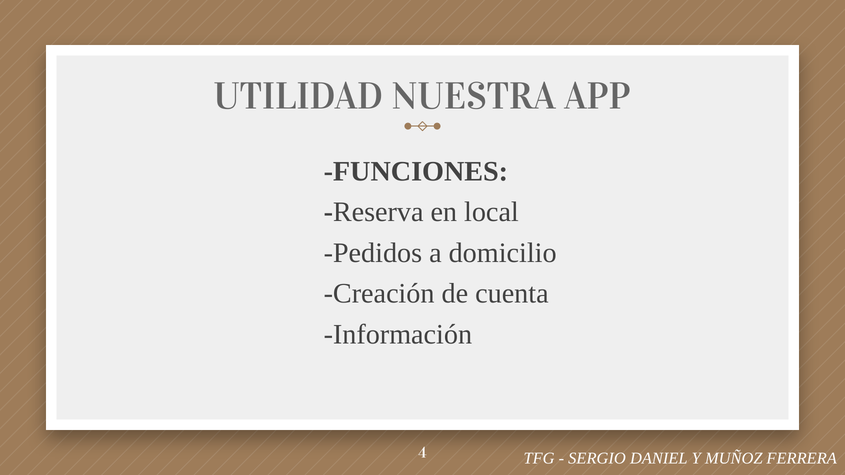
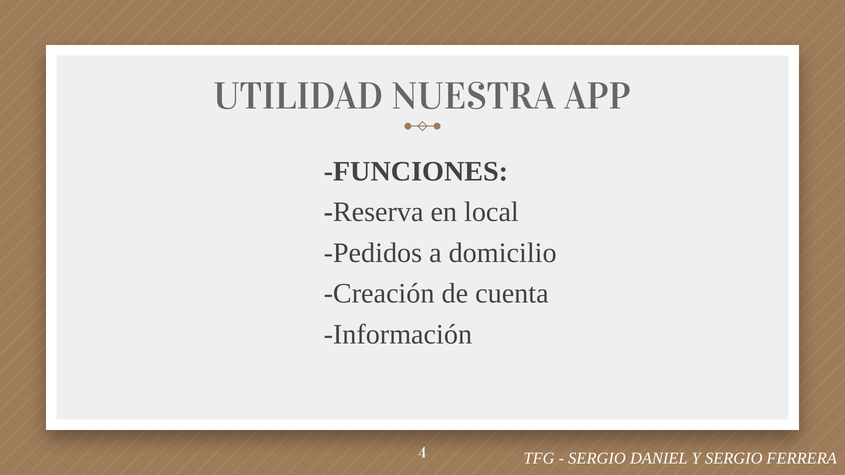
Y MUÑOZ: MUÑOZ -> SERGIO
